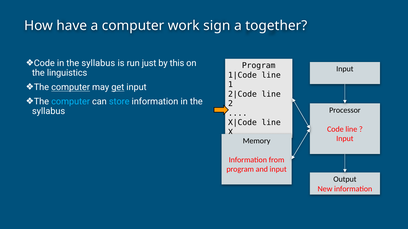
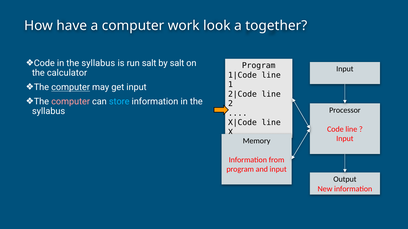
sign: sign -> look
run just: just -> salt
by this: this -> salt
linguistics: linguistics -> calculator
get underline: present -> none
computer at (71, 102) colour: light blue -> pink
